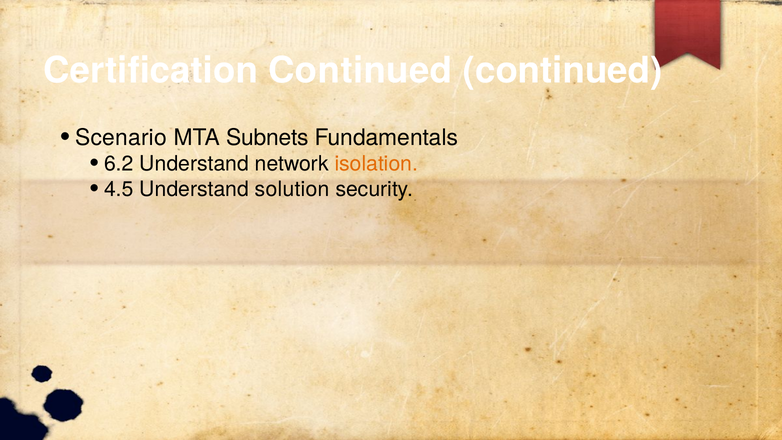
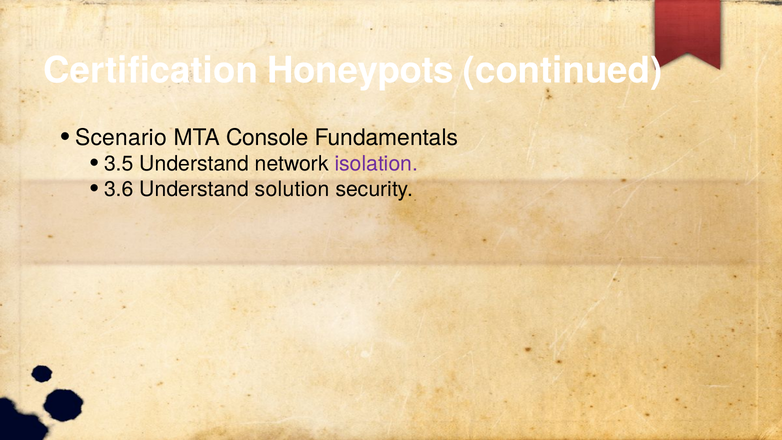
Certification Continued: Continued -> Honeypots
Subnets: Subnets -> Console
6.2: 6.2 -> 3.5
isolation colour: orange -> purple
4.5: 4.5 -> 3.6
